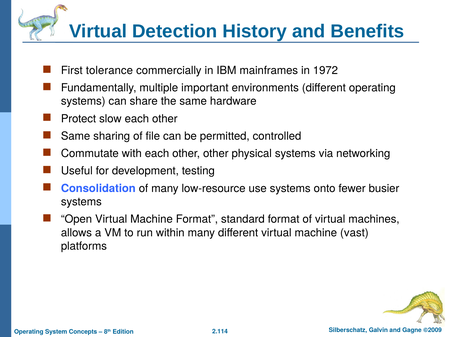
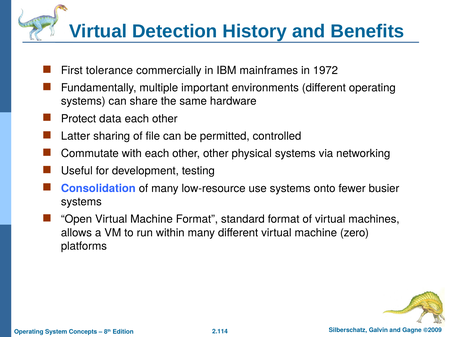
slow: slow -> data
Same at (76, 136): Same -> Latter
vast: vast -> zero
